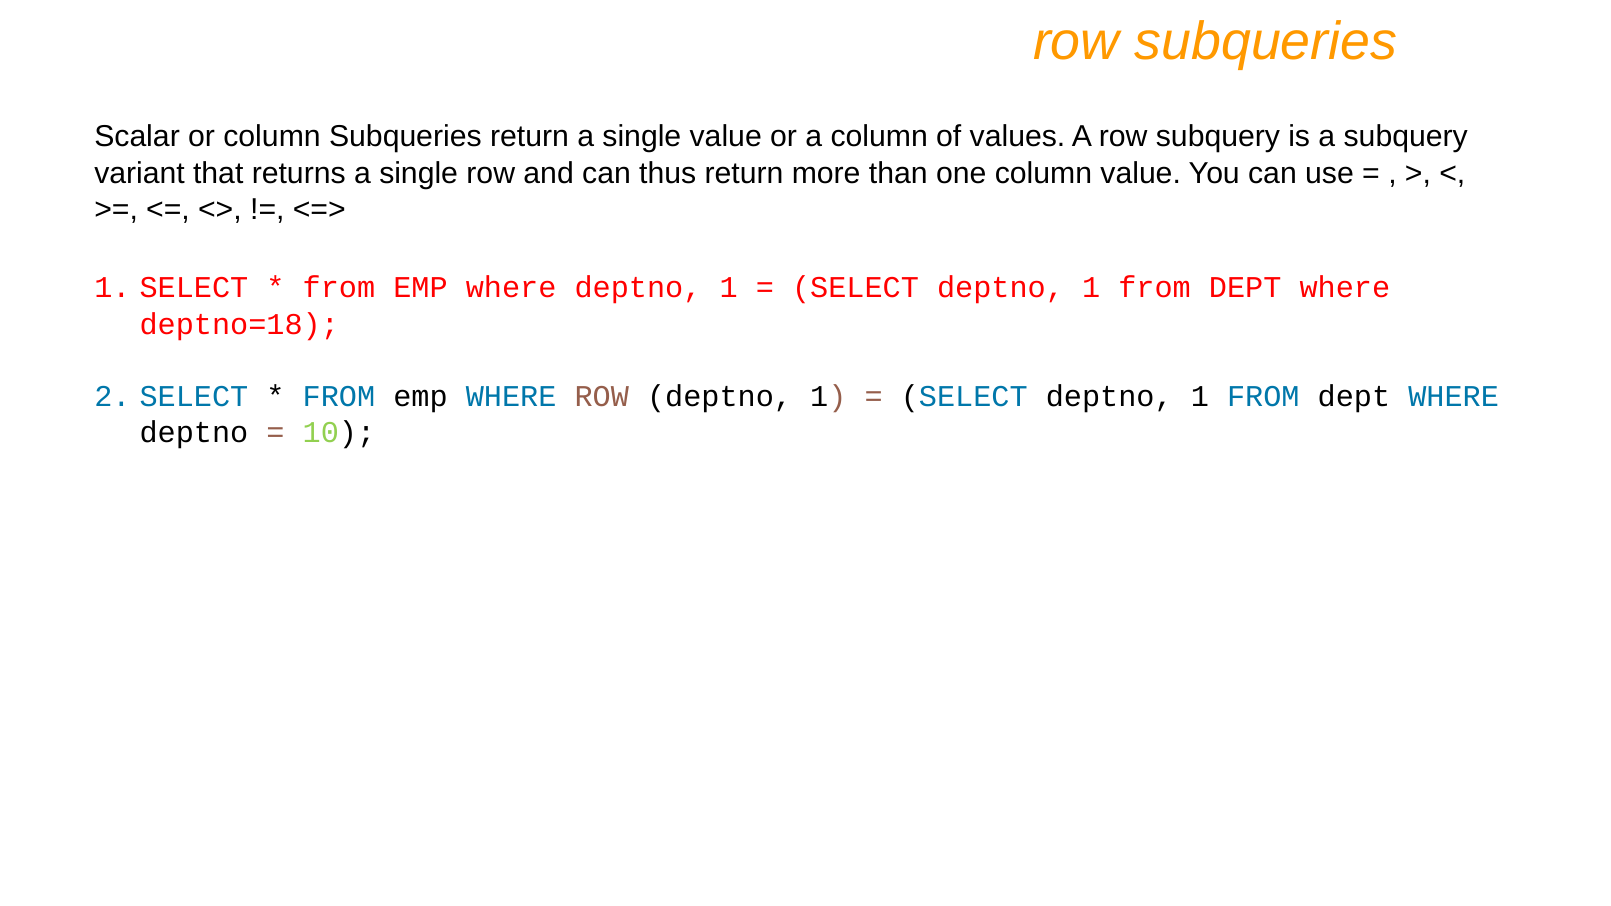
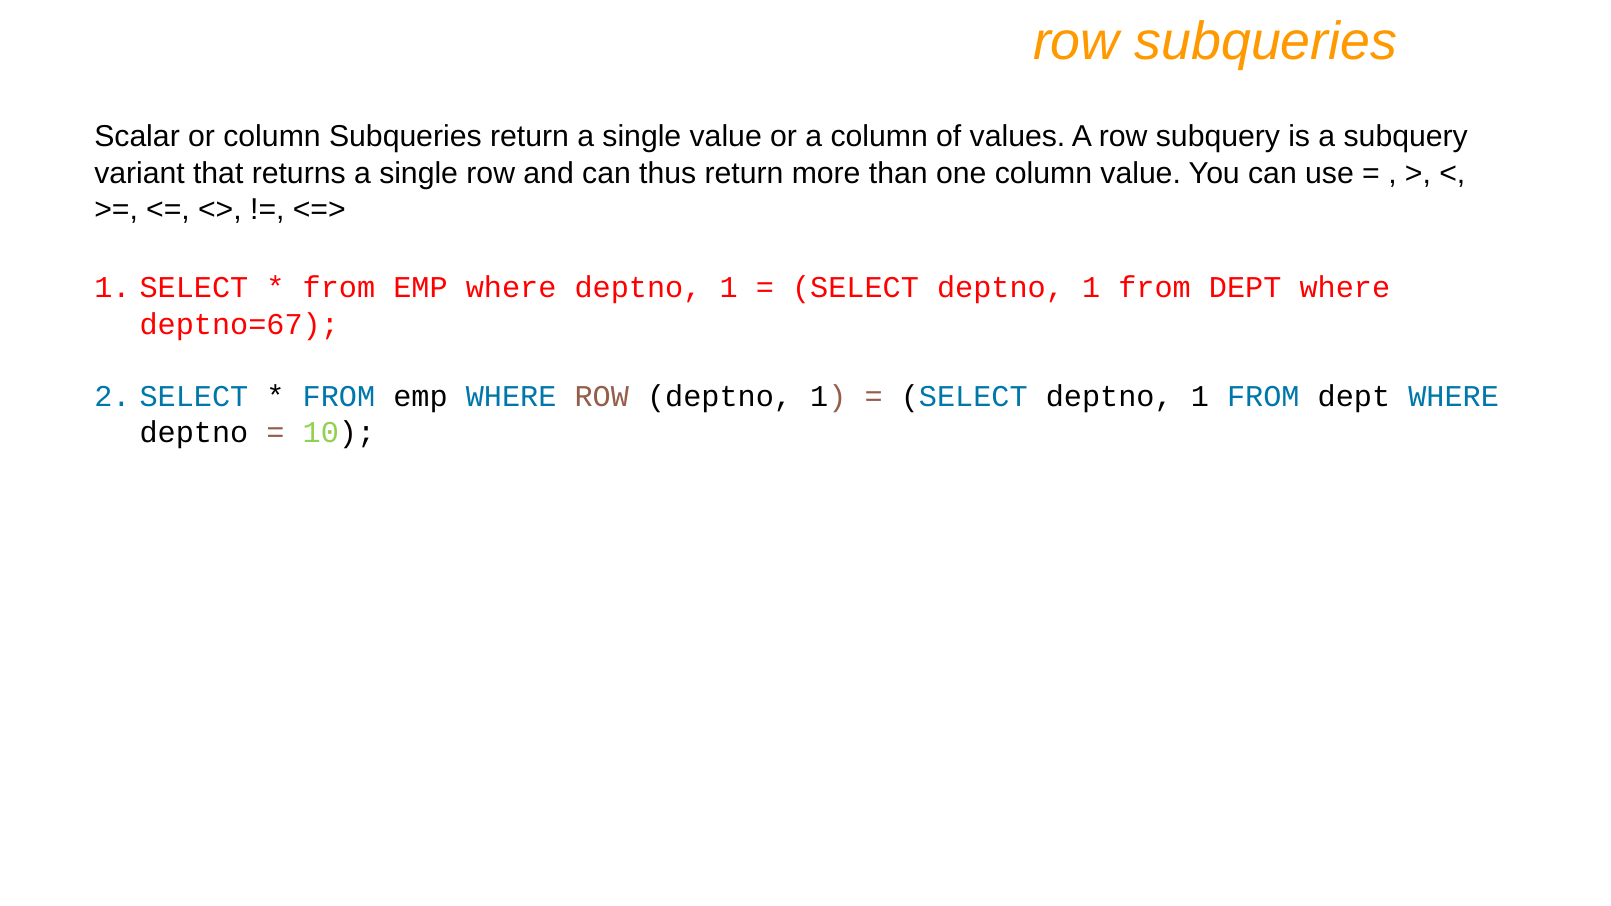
deptno=18: deptno=18 -> deptno=67
